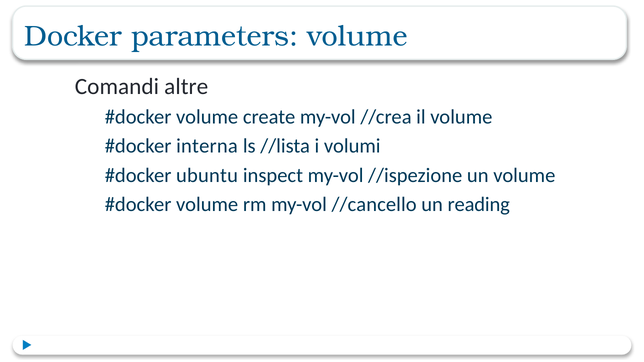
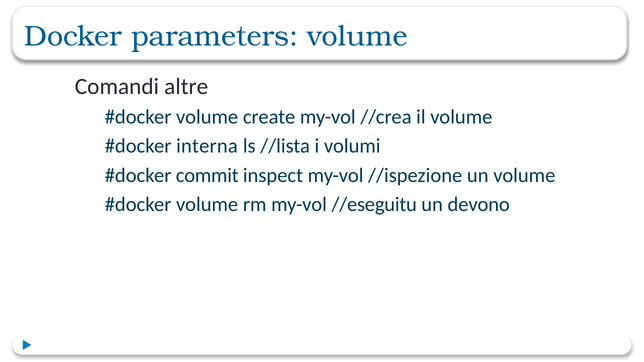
ubuntu: ubuntu -> commit
//cancello: //cancello -> //eseguitu
reading: reading -> devono
